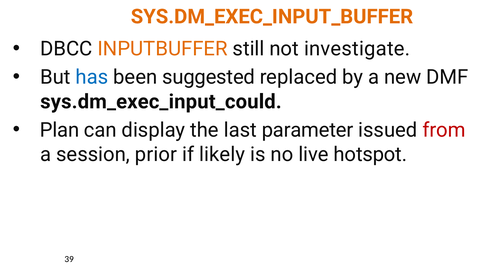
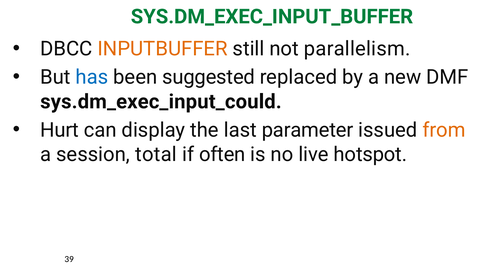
SYS.DM_EXEC_INPUT_BUFFER colour: orange -> green
investigate: investigate -> parallelism
Plan: Plan -> Hurt
from colour: red -> orange
prior: prior -> total
likely: likely -> often
